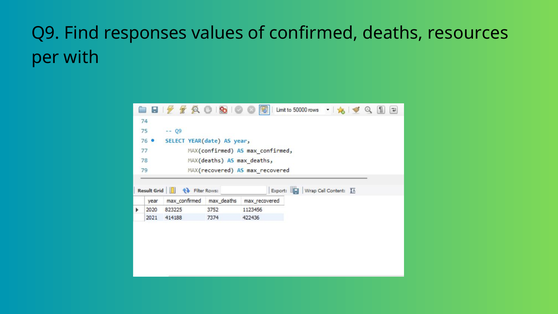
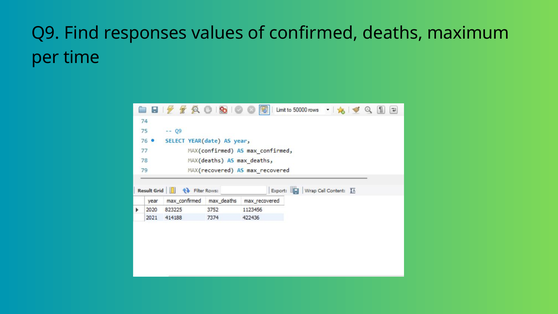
resources: resources -> maximum
with: with -> time
